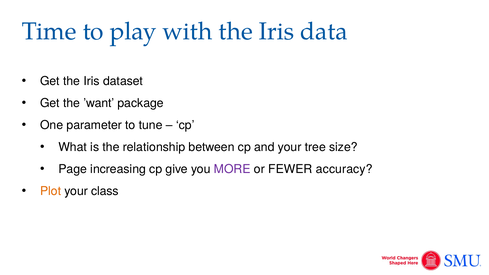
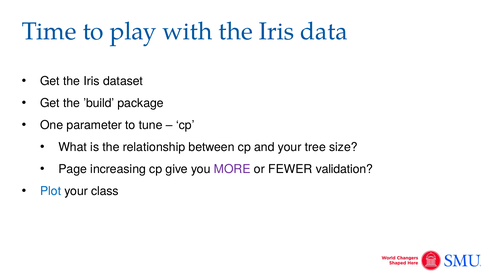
’want: ’want -> ’build
accuracy: accuracy -> validation
Plot colour: orange -> blue
